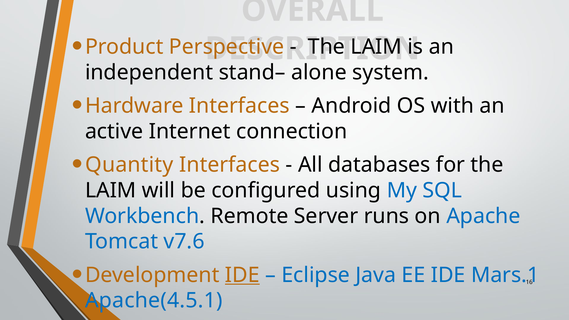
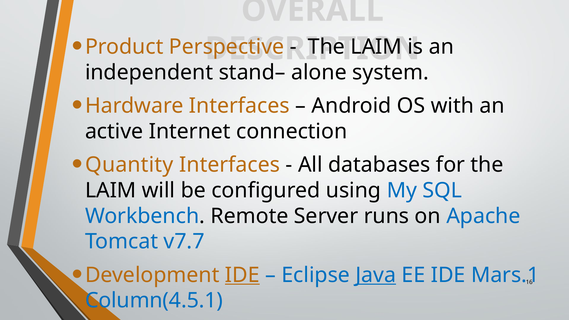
v7.6: v7.6 -> v7.7
Java underline: none -> present
Apache(4.5.1: Apache(4.5.1 -> Column(4.5.1
